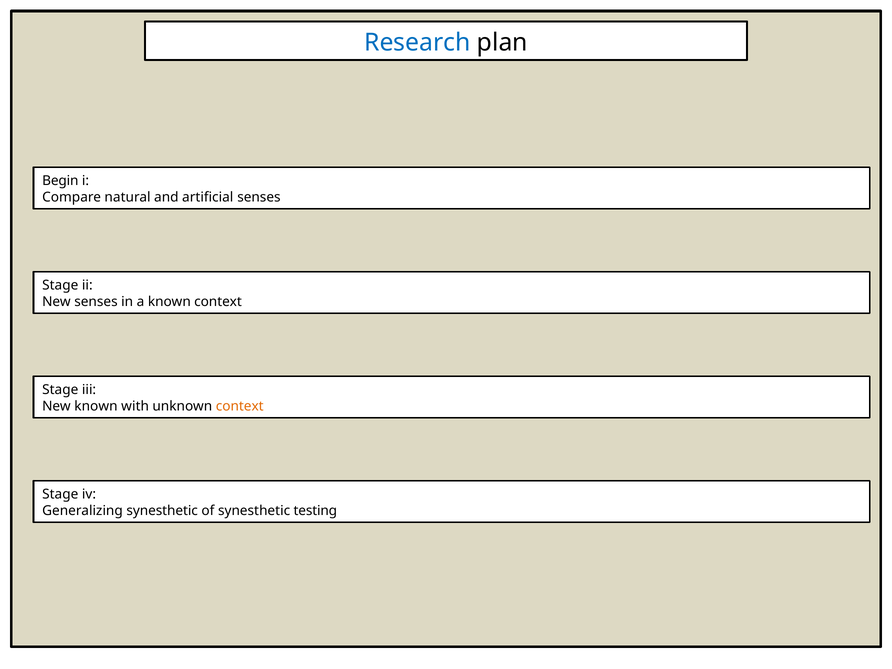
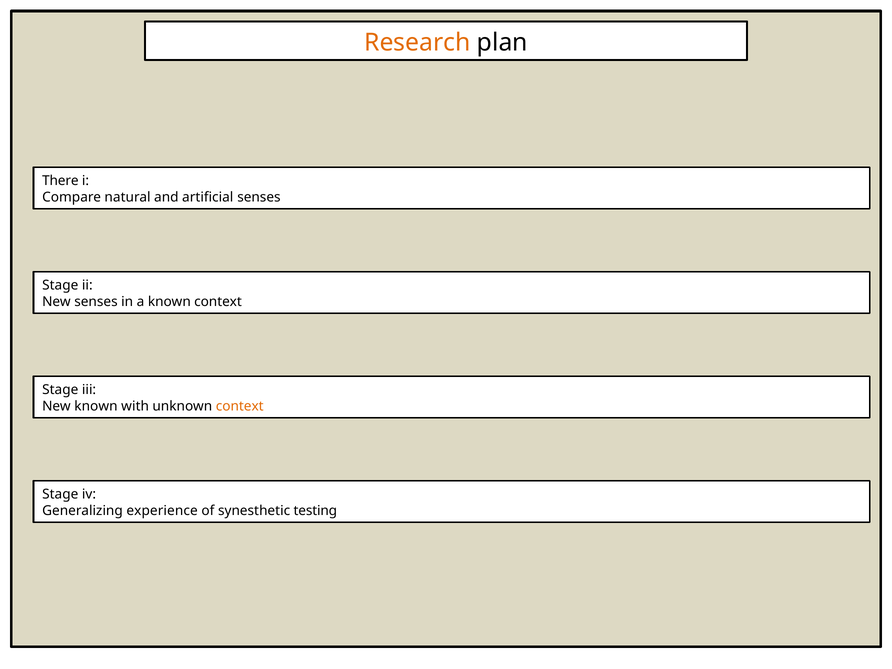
Research colour: blue -> orange
Begin: Begin -> There
Generalizing synesthetic: synesthetic -> experience
